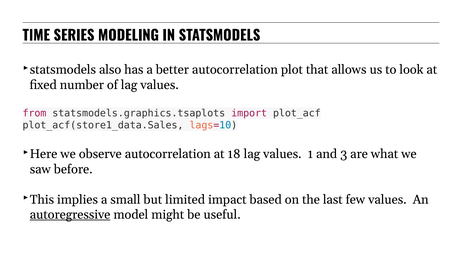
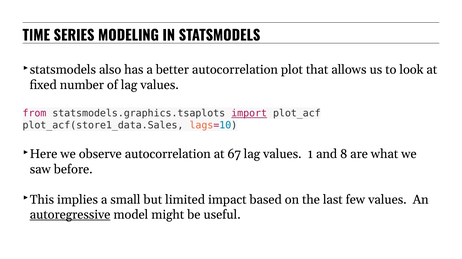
import underline: none -> present
18: 18 -> 67
3: 3 -> 8
